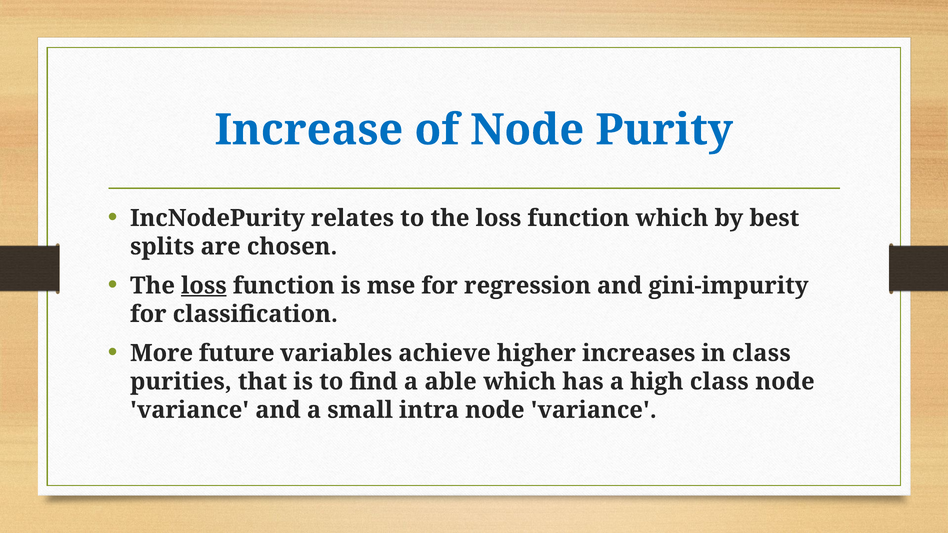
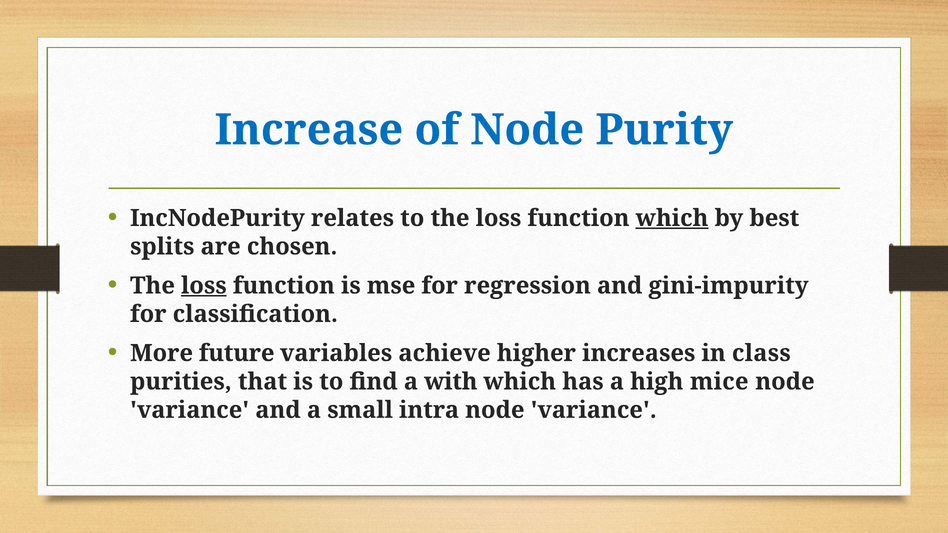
which at (672, 218) underline: none -> present
able: able -> with
high class: class -> mice
